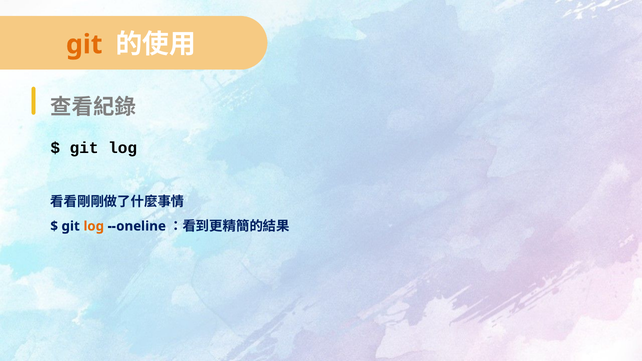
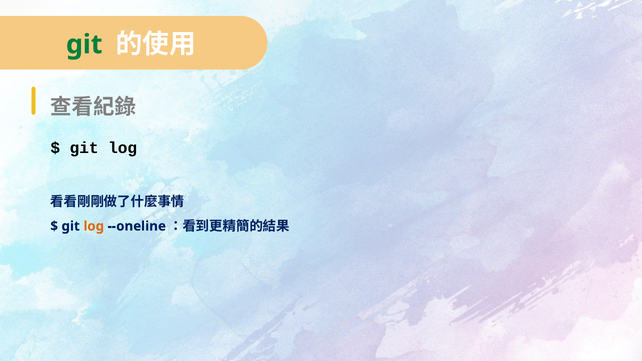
git at (84, 44) colour: orange -> green
